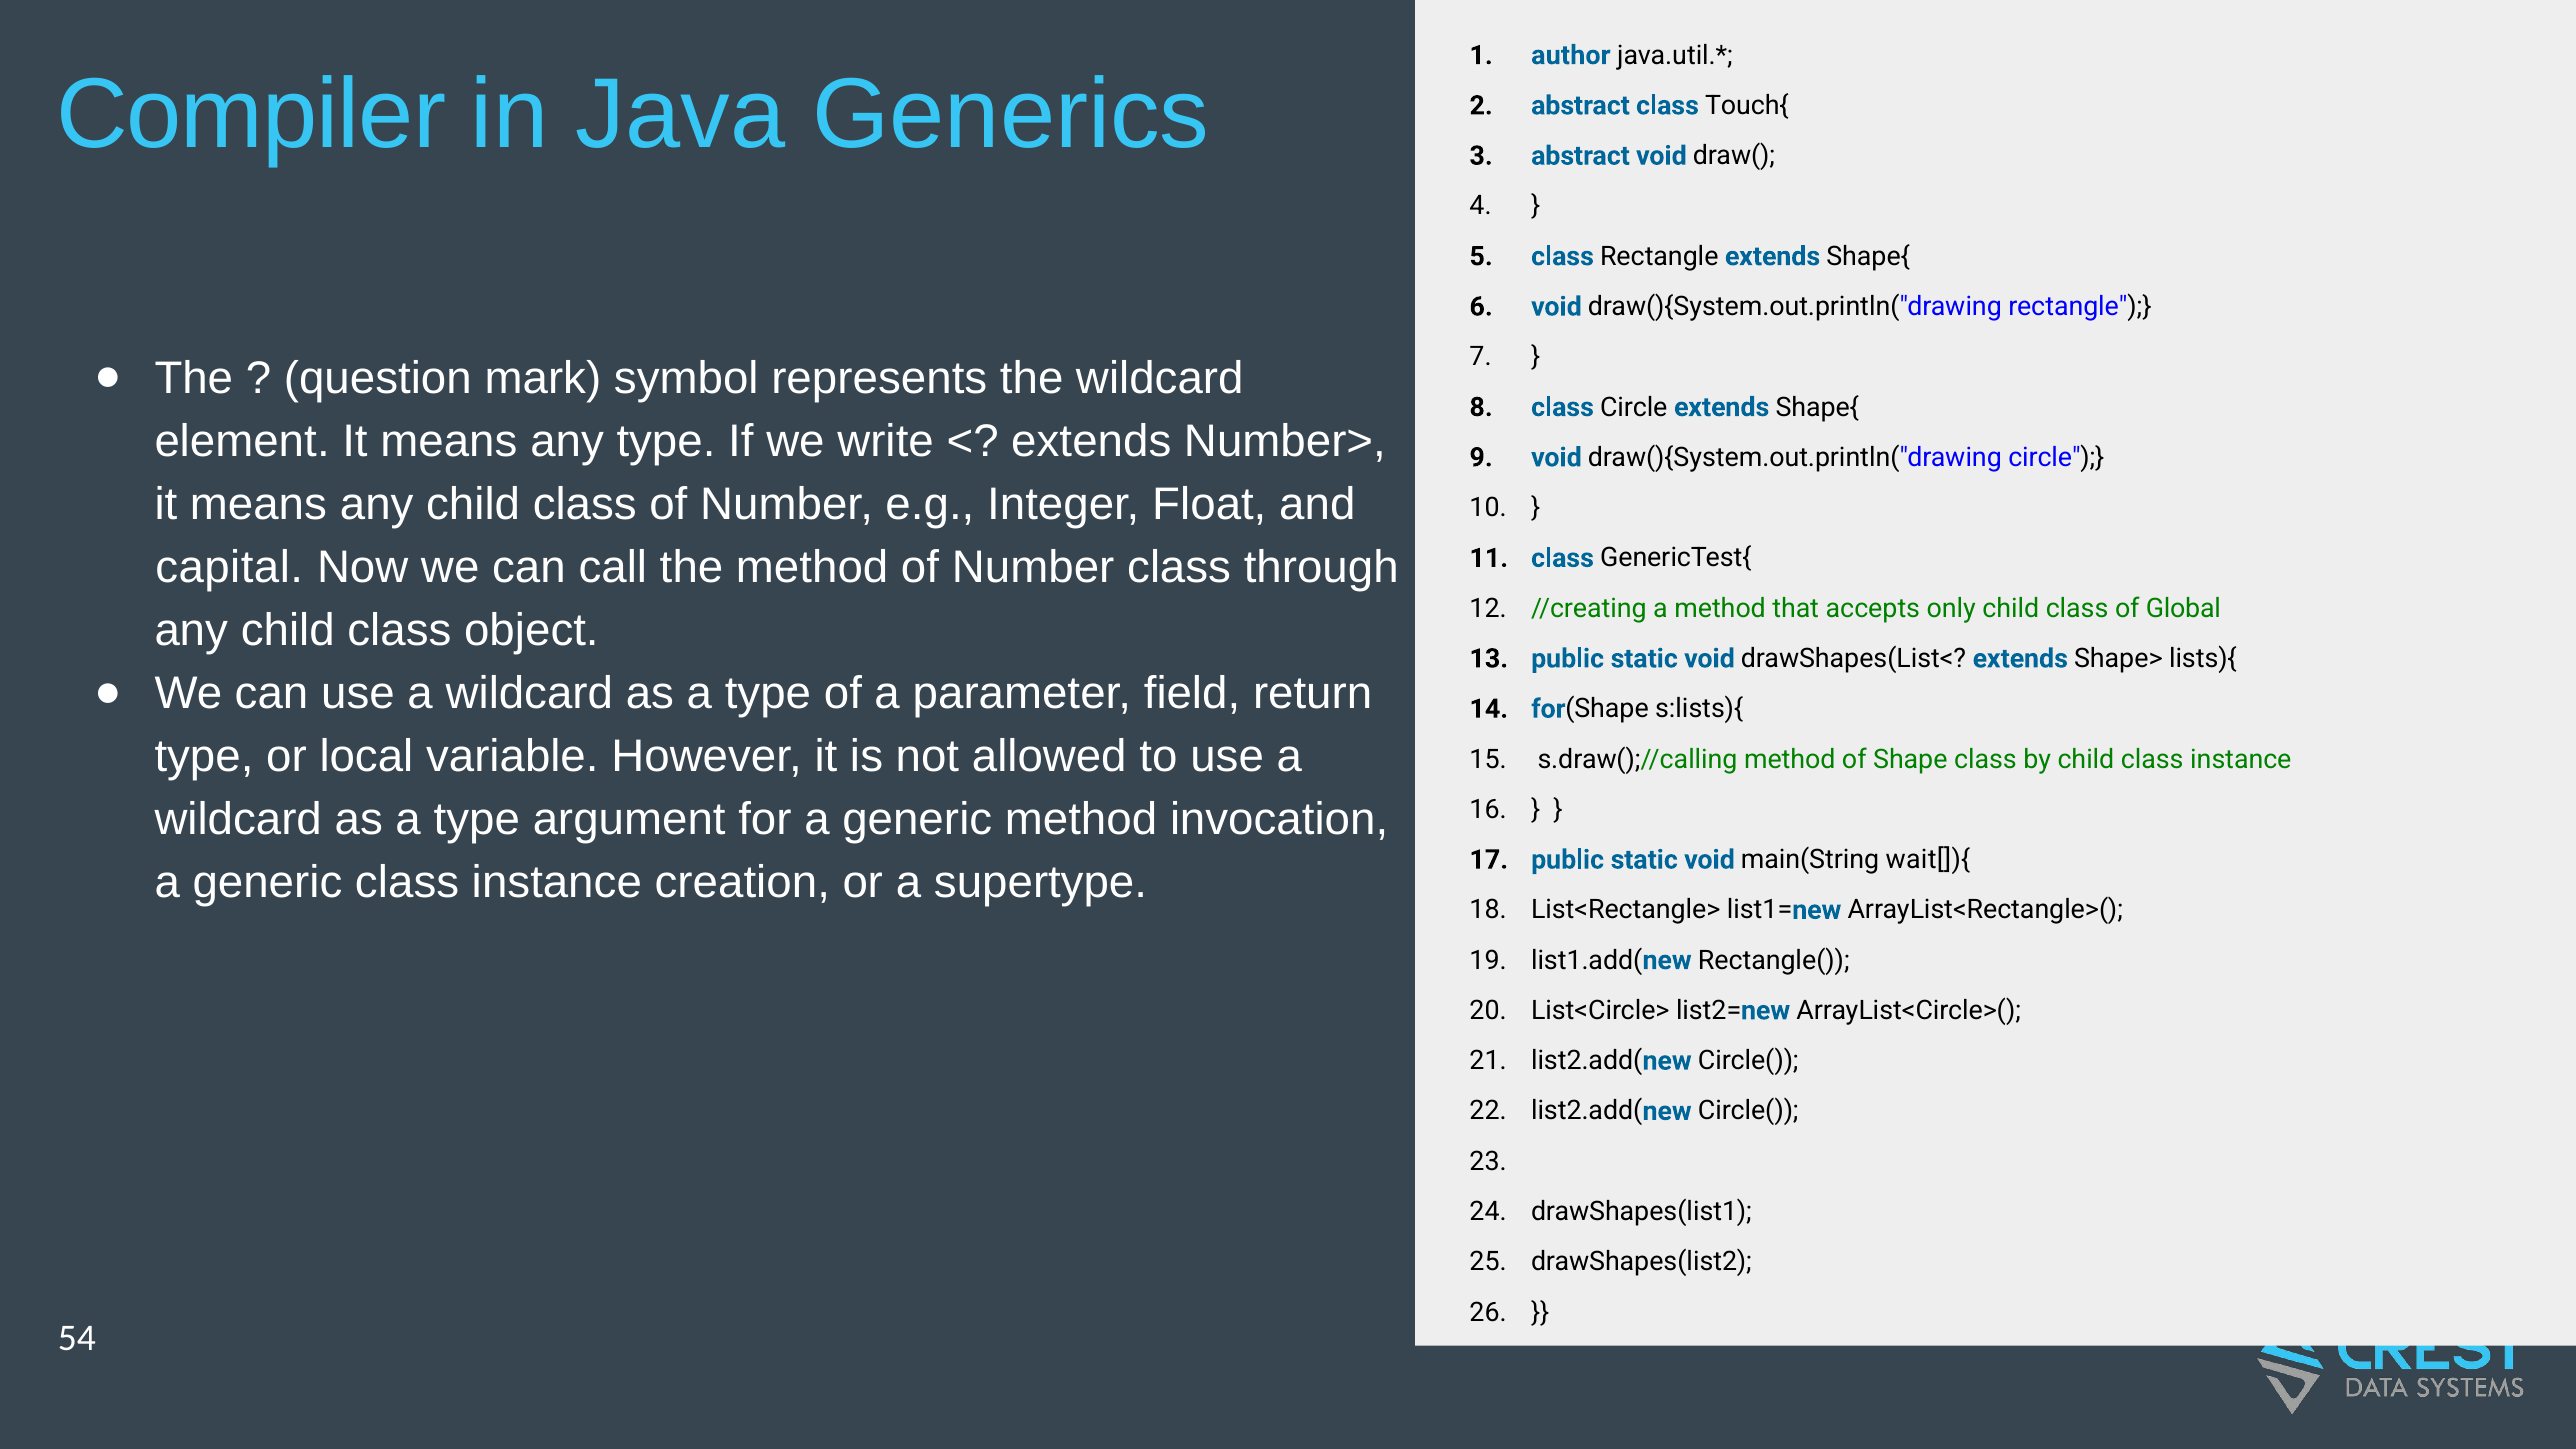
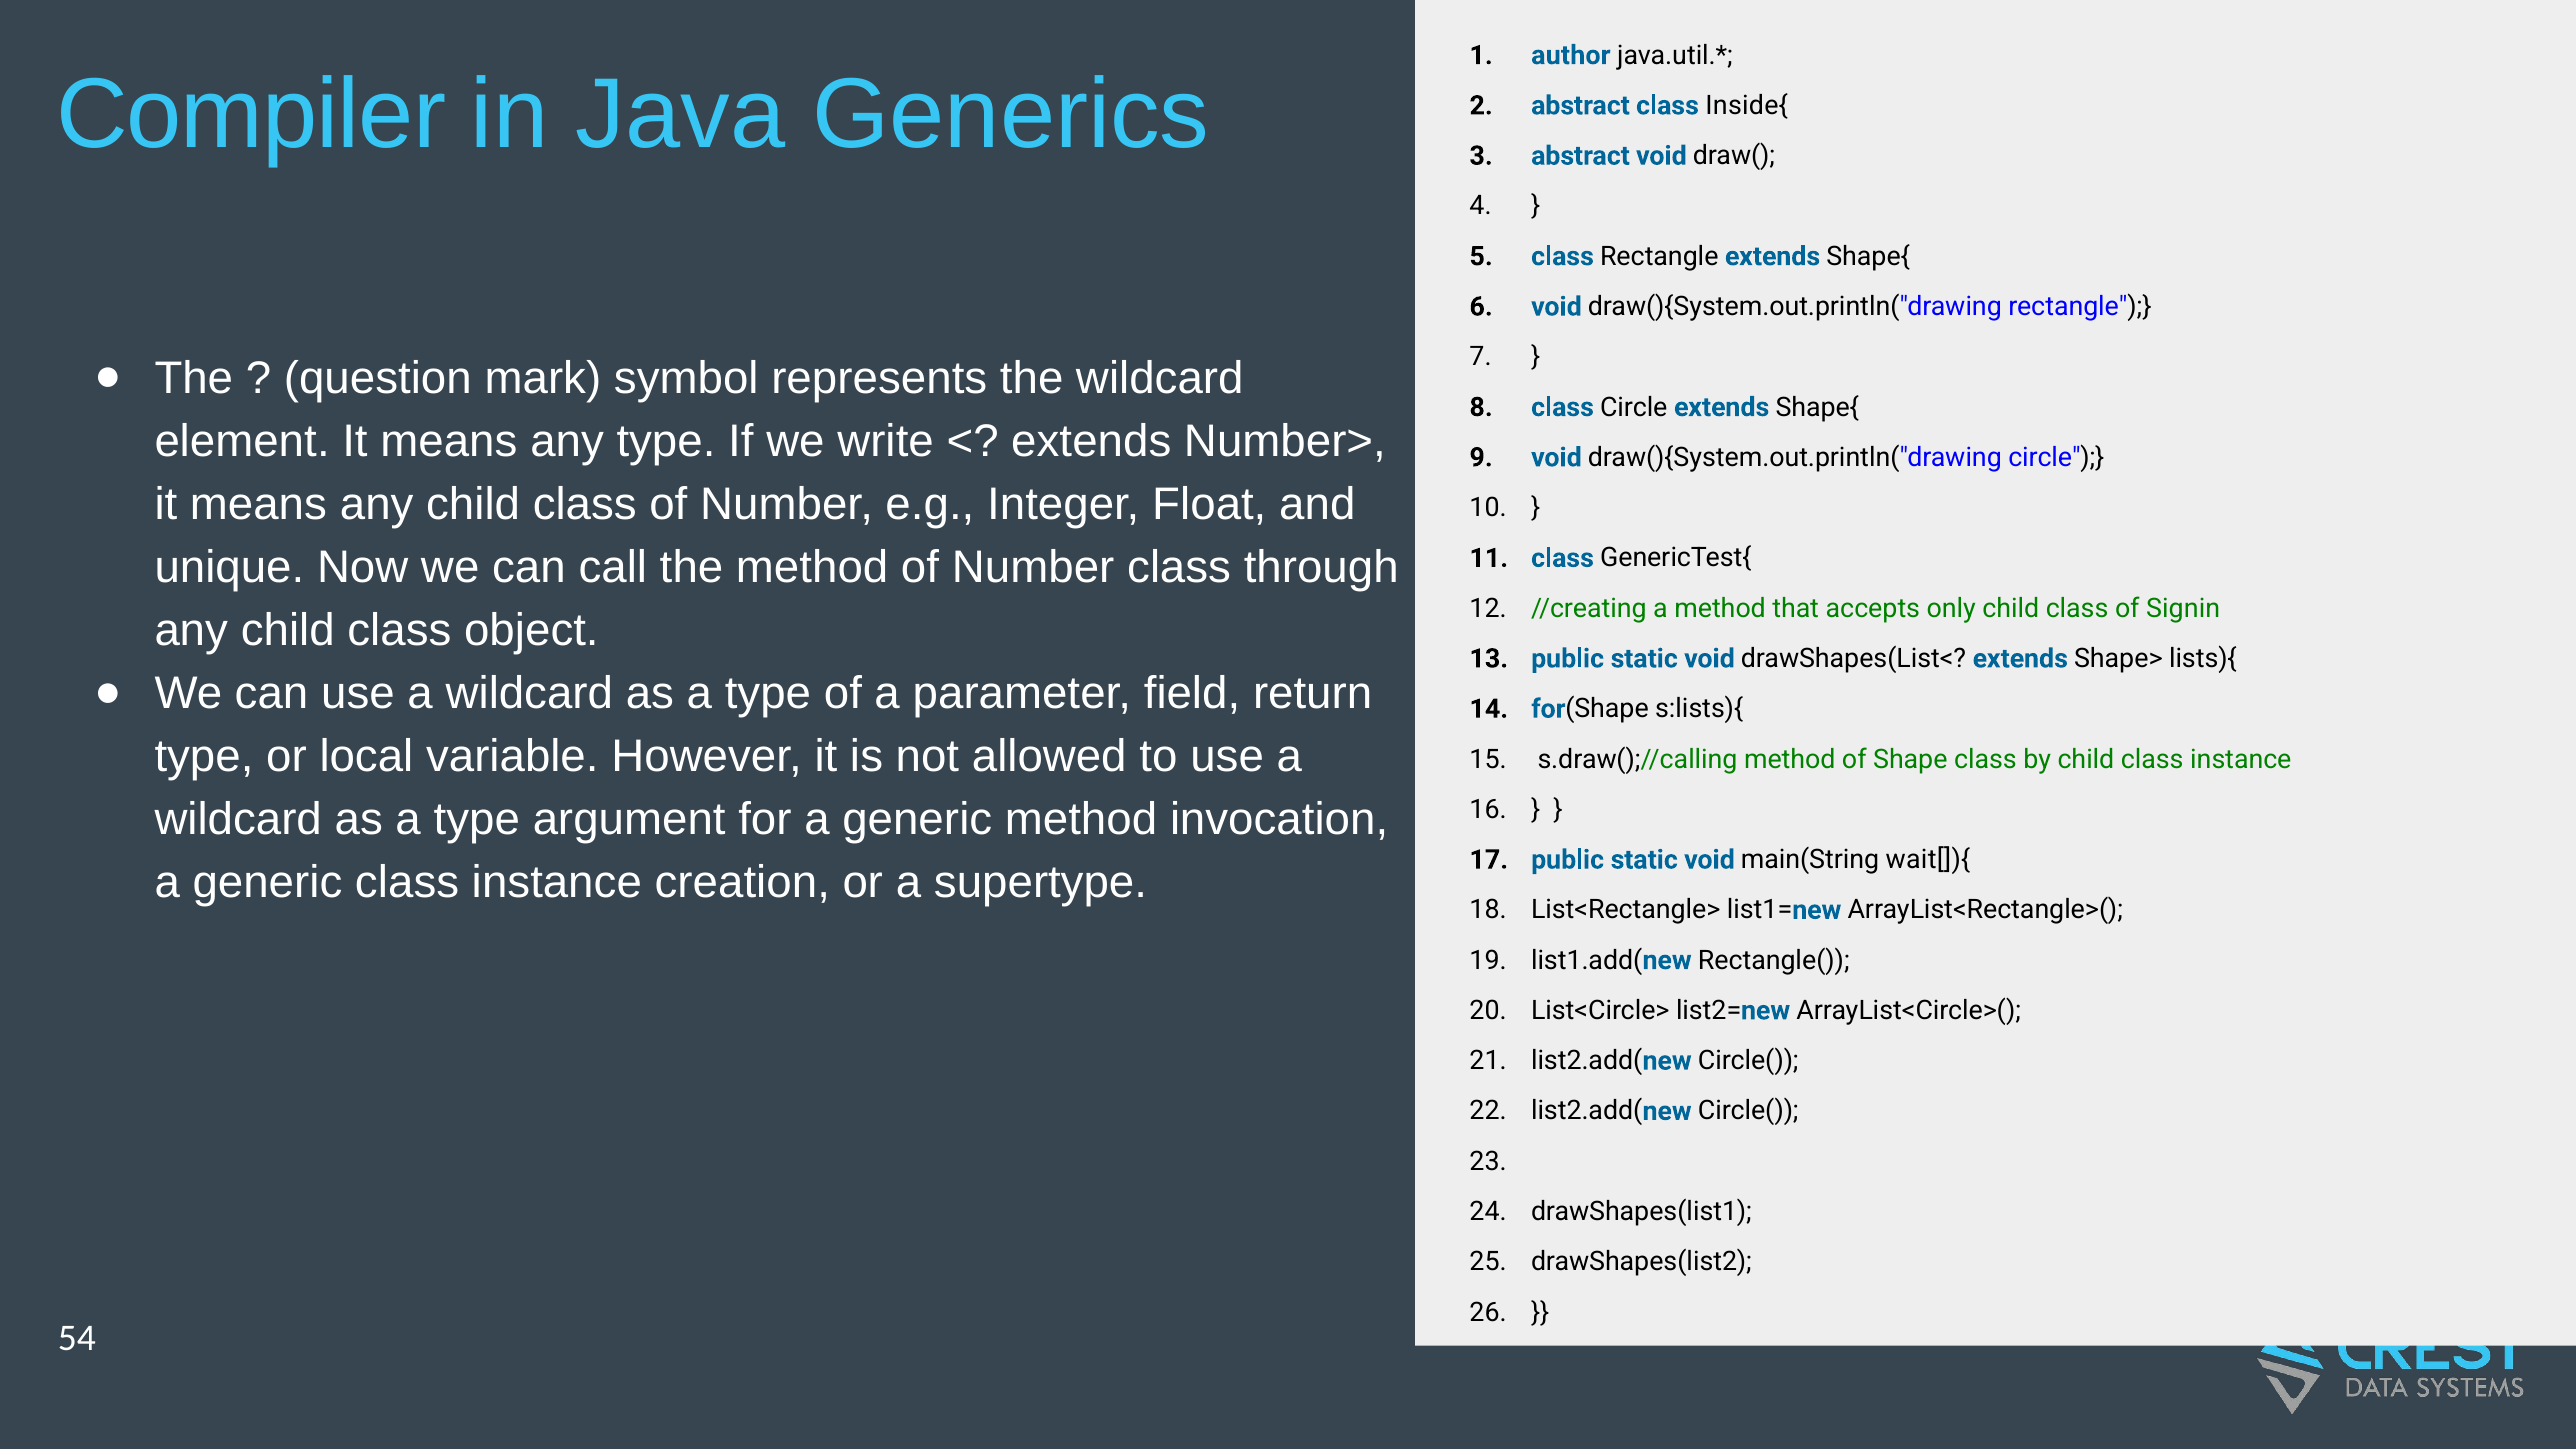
Touch{: Touch{ -> Inside{
capital: capital -> unique
Global: Global -> Signin
